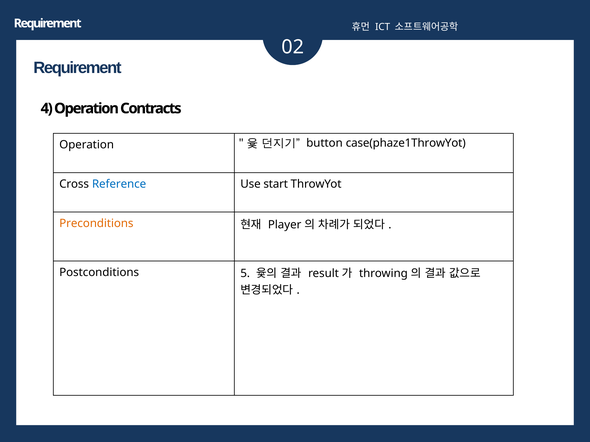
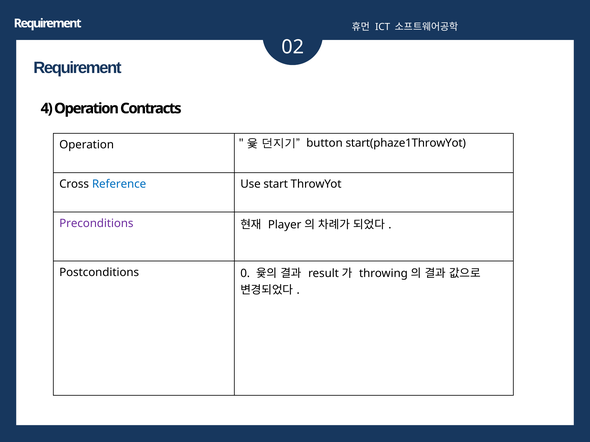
case(phaze1ThrowYot: case(phaze1ThrowYot -> start(phaze1ThrowYot
Preconditions colour: orange -> purple
5: 5 -> 0
